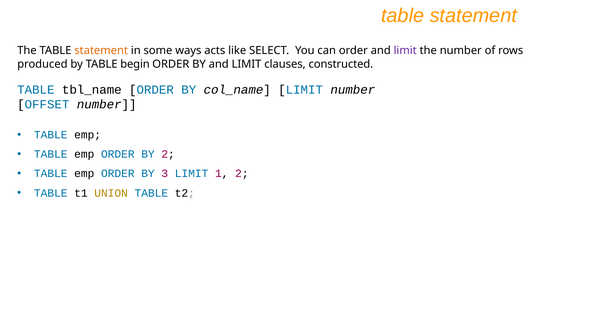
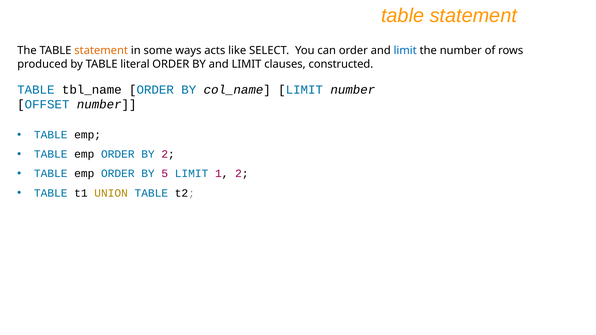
limit at (405, 51) colour: purple -> blue
begin: begin -> literal
3: 3 -> 5
